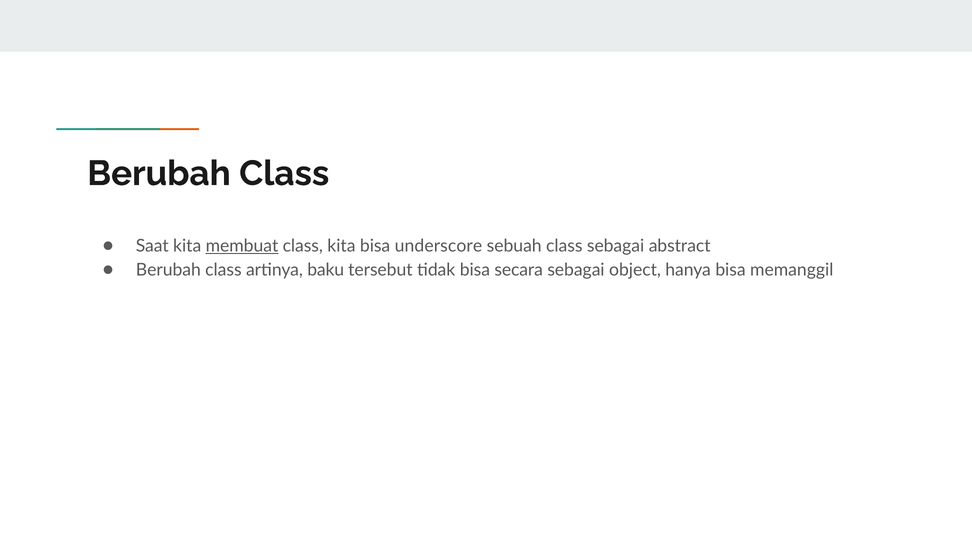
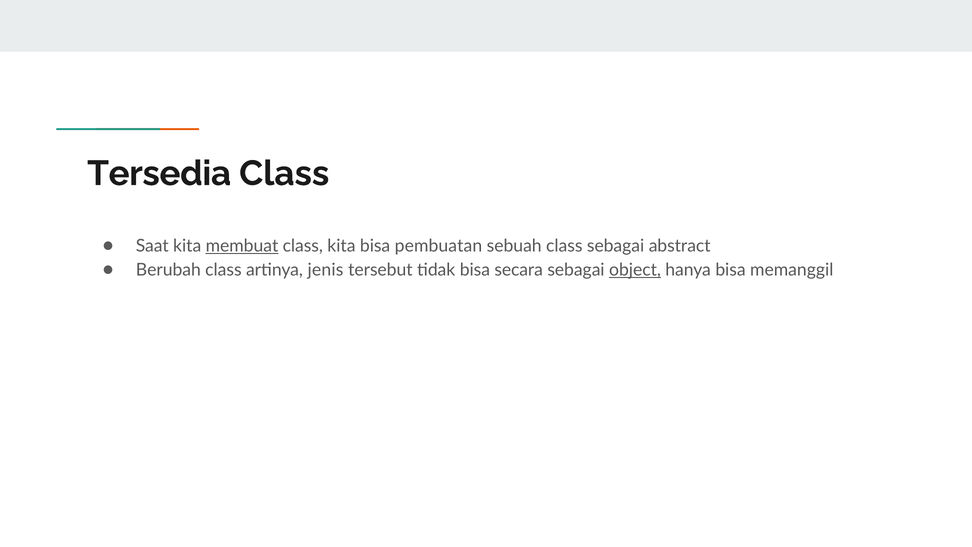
Berubah at (159, 173): Berubah -> Tersedia
underscore: underscore -> pembuatan
baku: baku -> jenis
object underline: none -> present
